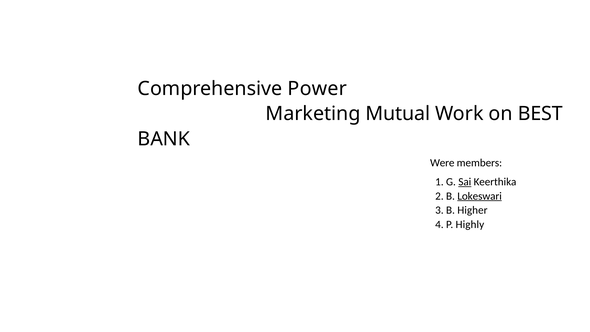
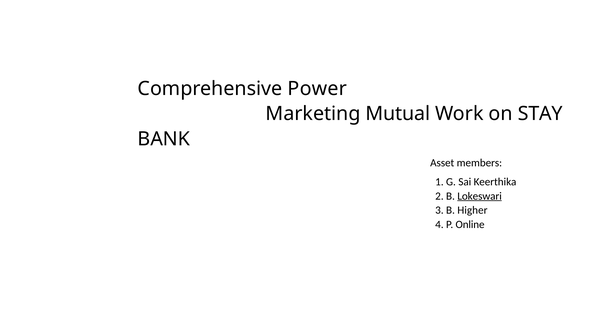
BEST: BEST -> STAY
Were: Were -> Asset
Sai underline: present -> none
Highly: Highly -> Online
